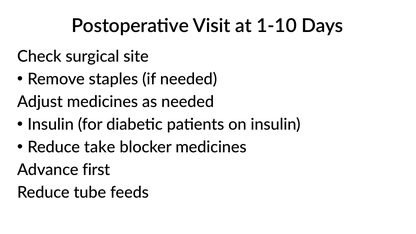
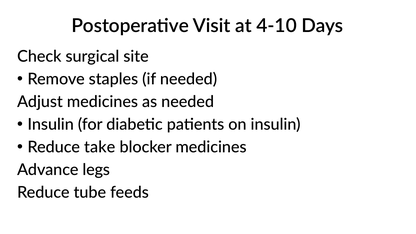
1-10: 1-10 -> 4-10
first: first -> legs
